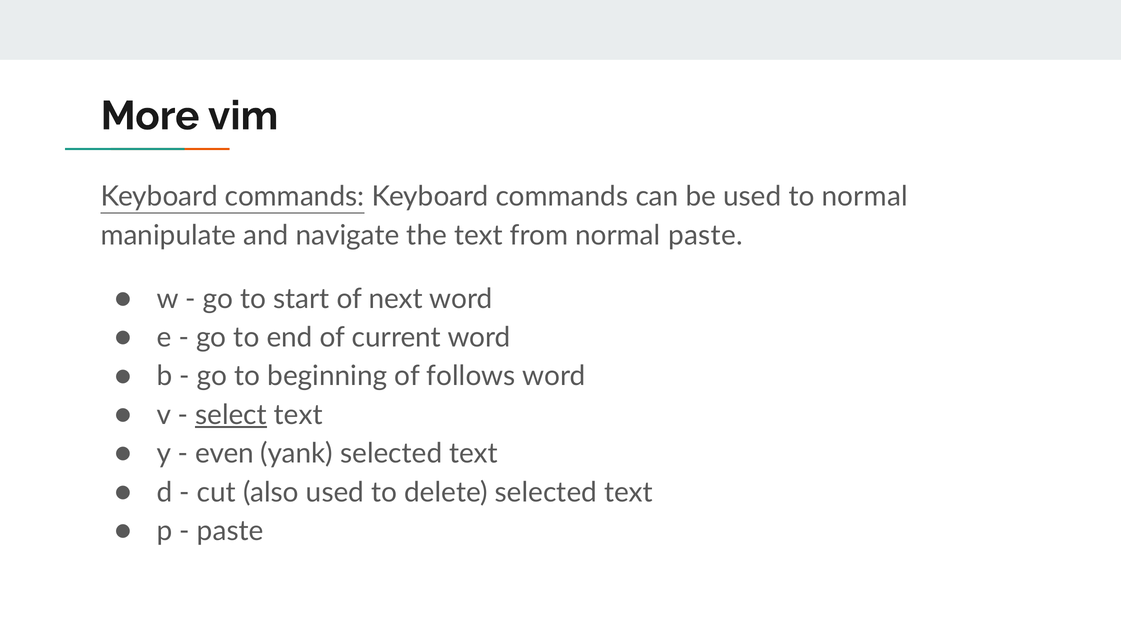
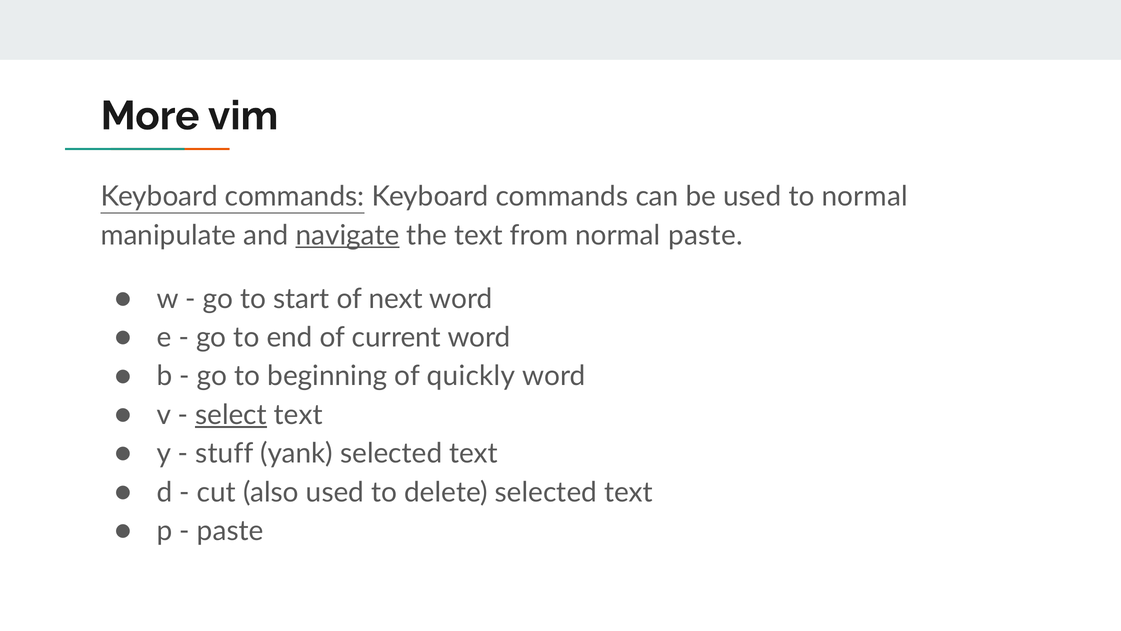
navigate underline: none -> present
follows: follows -> quickly
even: even -> stuff
